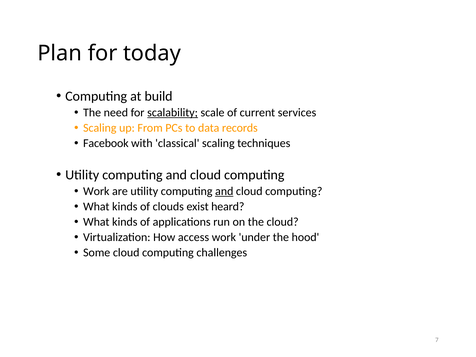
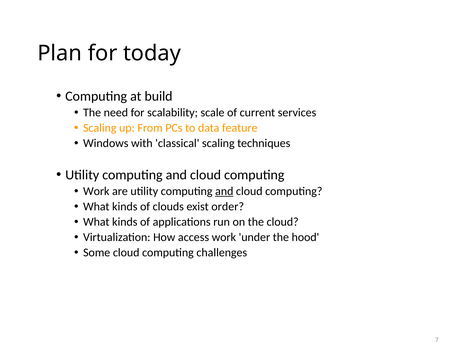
scalability underline: present -> none
records: records -> feature
Facebook: Facebook -> Windows
heard: heard -> order
